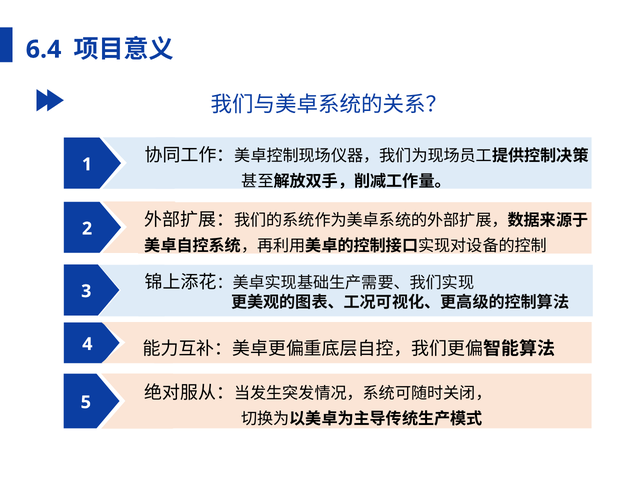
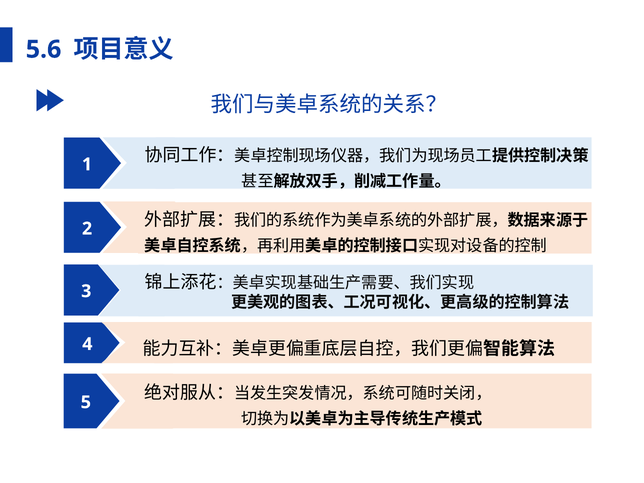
6.4: 6.4 -> 5.6
